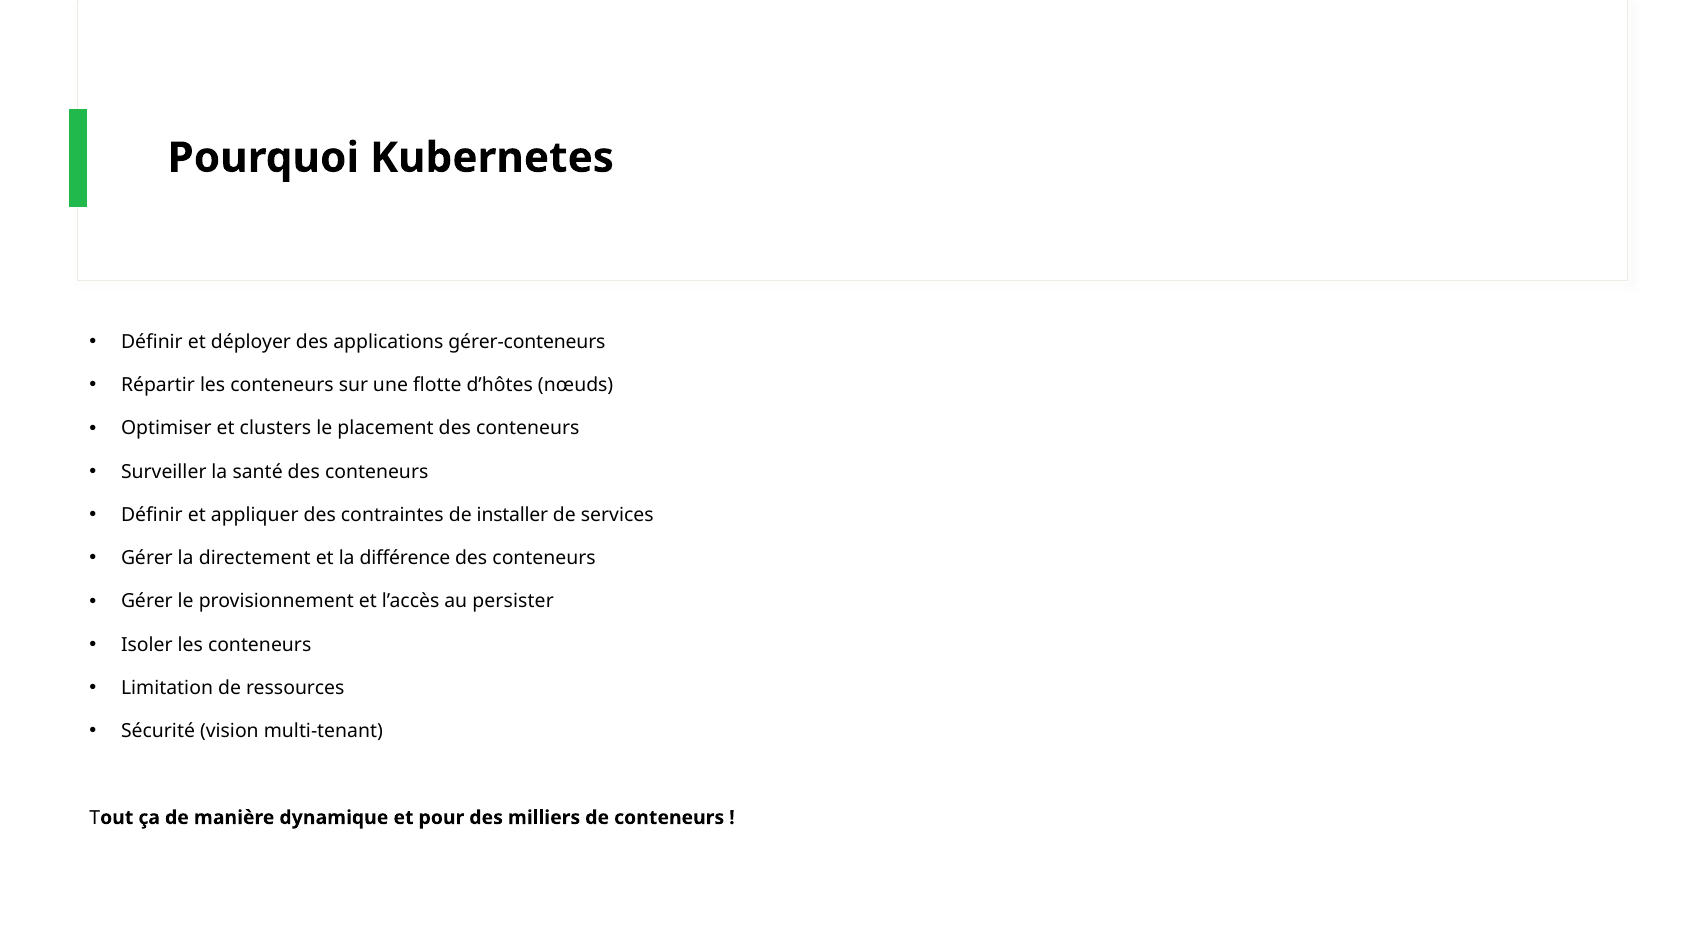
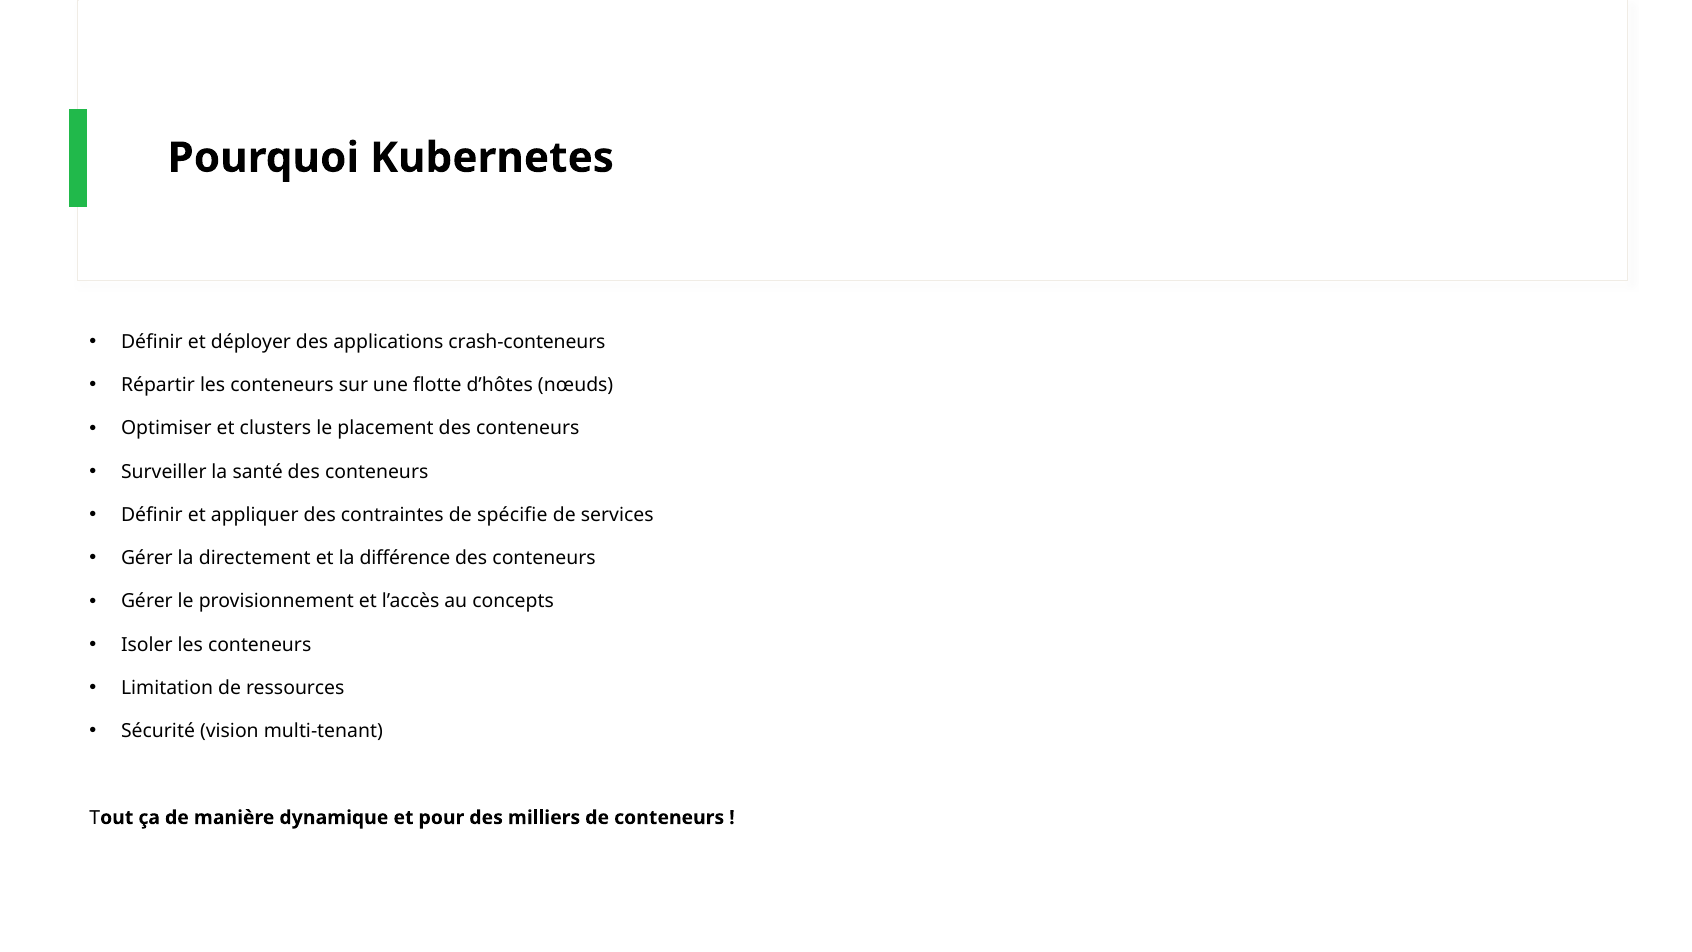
gérer-conteneurs: gérer-conteneurs -> crash-conteneurs
installer: installer -> spécifie
persister: persister -> concepts
